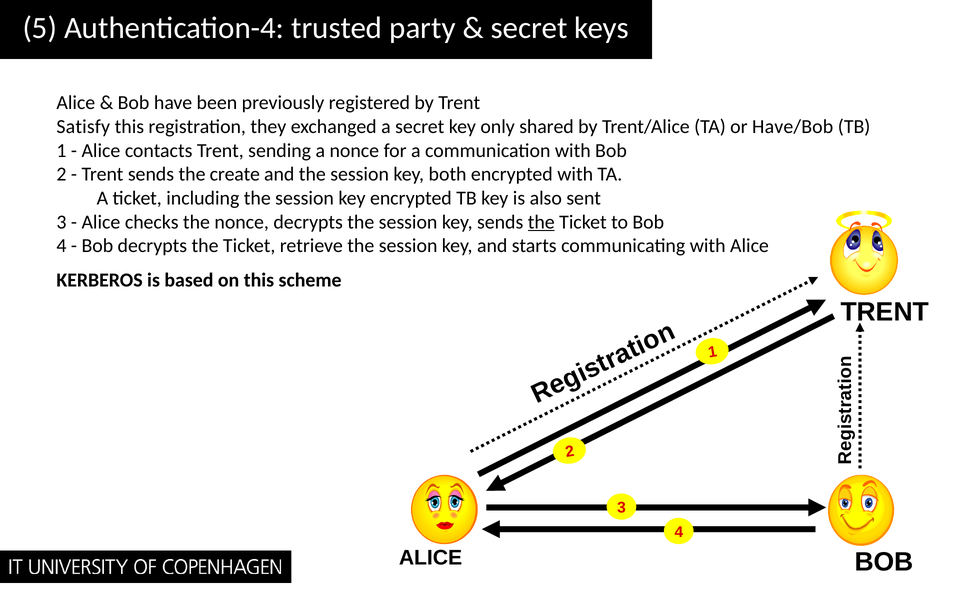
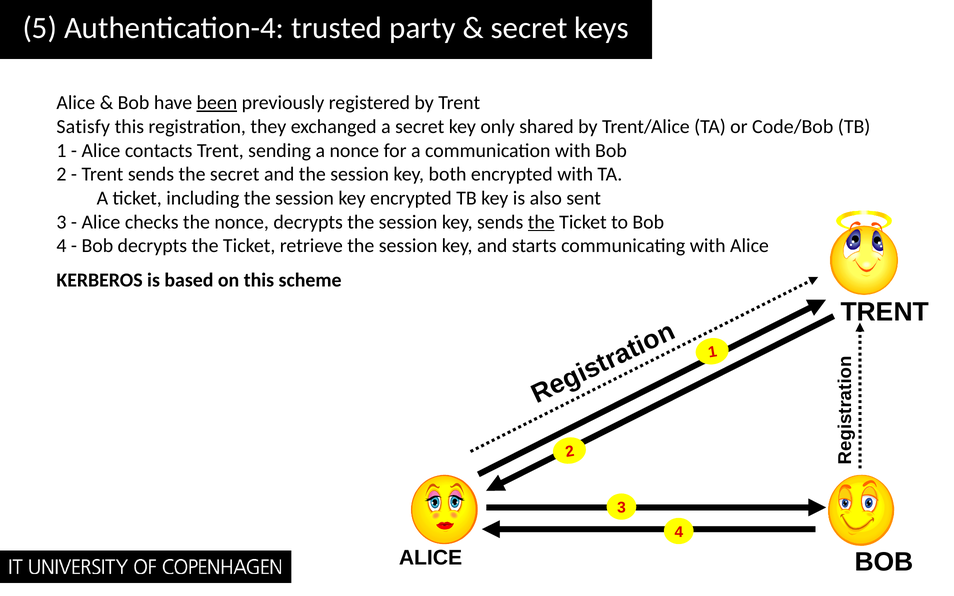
been underline: none -> present
Have/Bob: Have/Bob -> Code/Bob
the create: create -> secret
